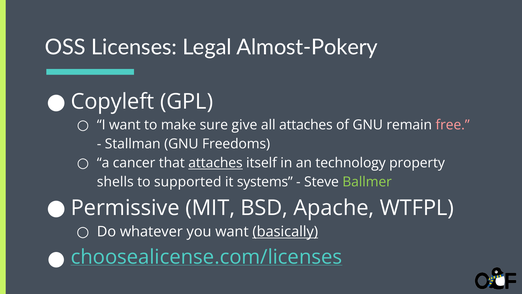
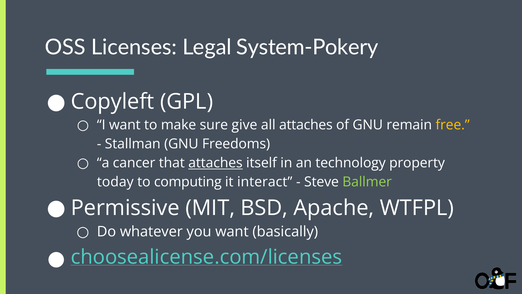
Almost-Pokery: Almost-Pokery -> System-Pokery
free colour: pink -> yellow
shells: shells -> today
supported: supported -> computing
systems: systems -> interact
basically underline: present -> none
